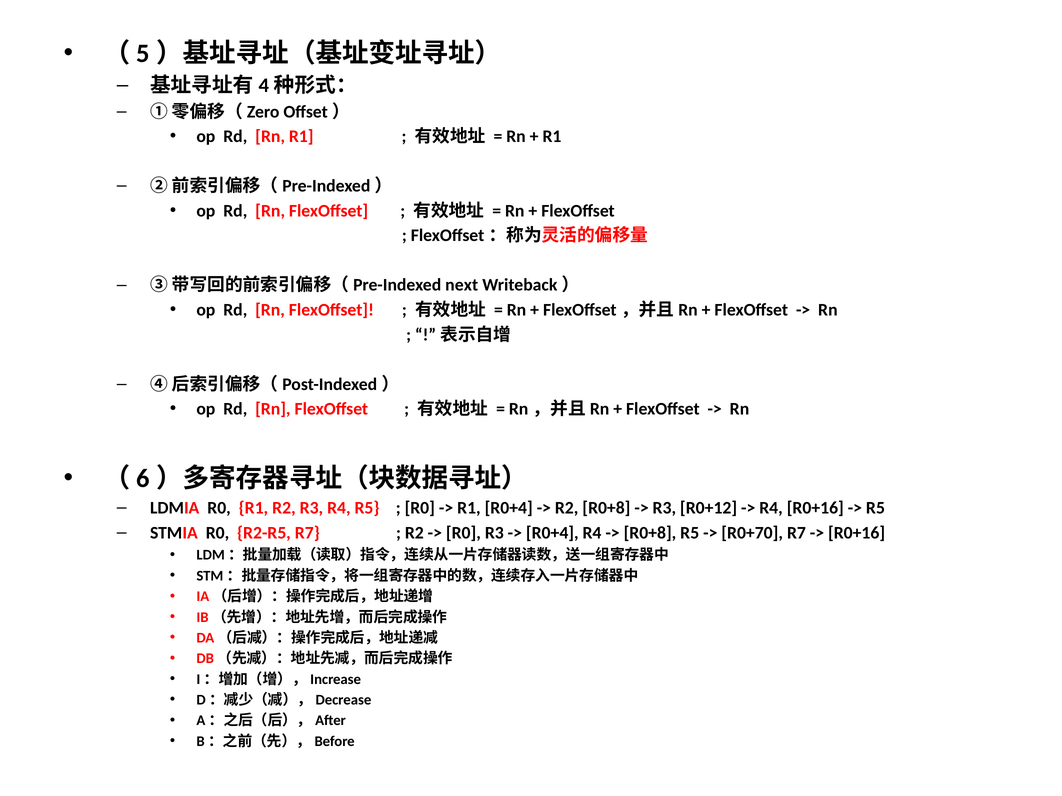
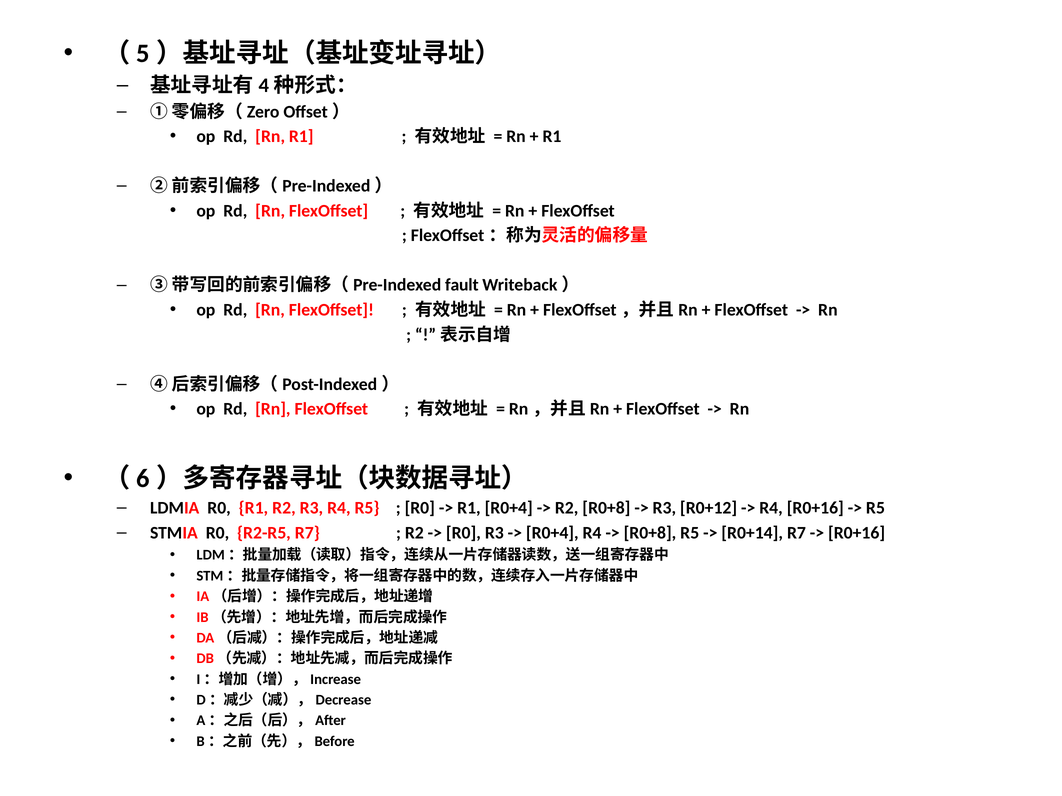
next: next -> fault
R0+70: R0+70 -> R0+14
